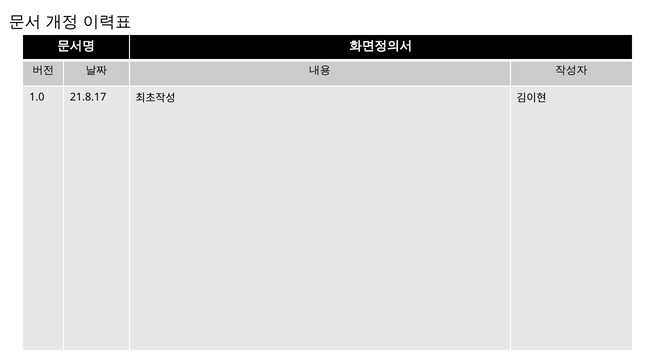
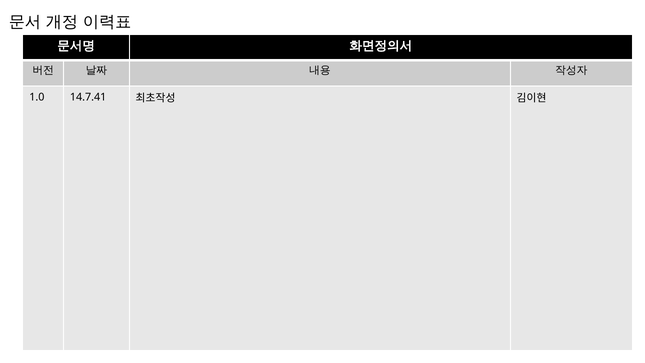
21.8.17: 21.8.17 -> 14.7.41
